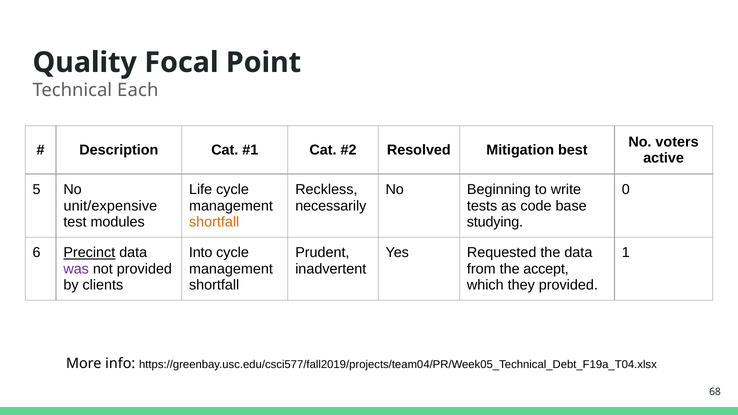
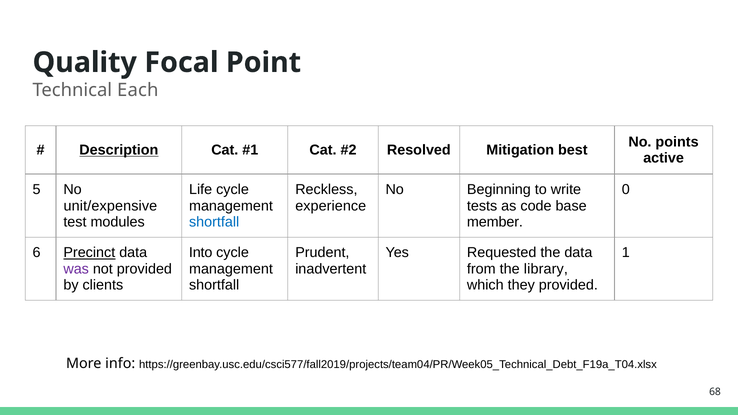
voters: voters -> points
Description underline: none -> present
necessarily: necessarily -> experience
shortfall at (214, 222) colour: orange -> blue
studying: studying -> member
accept: accept -> library
